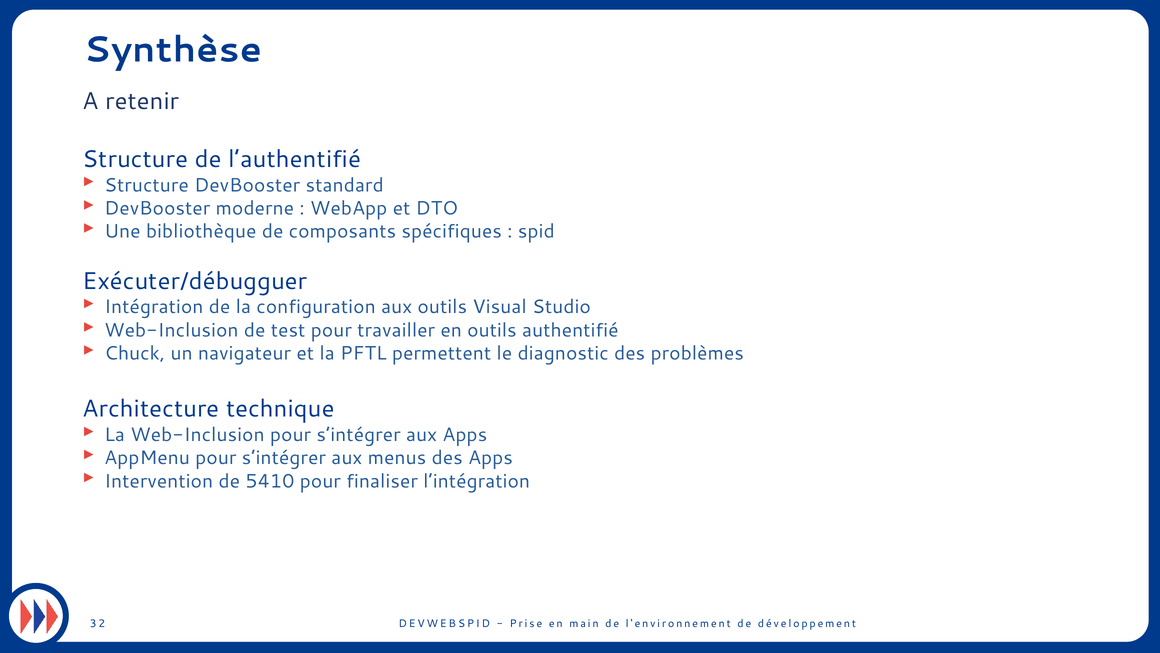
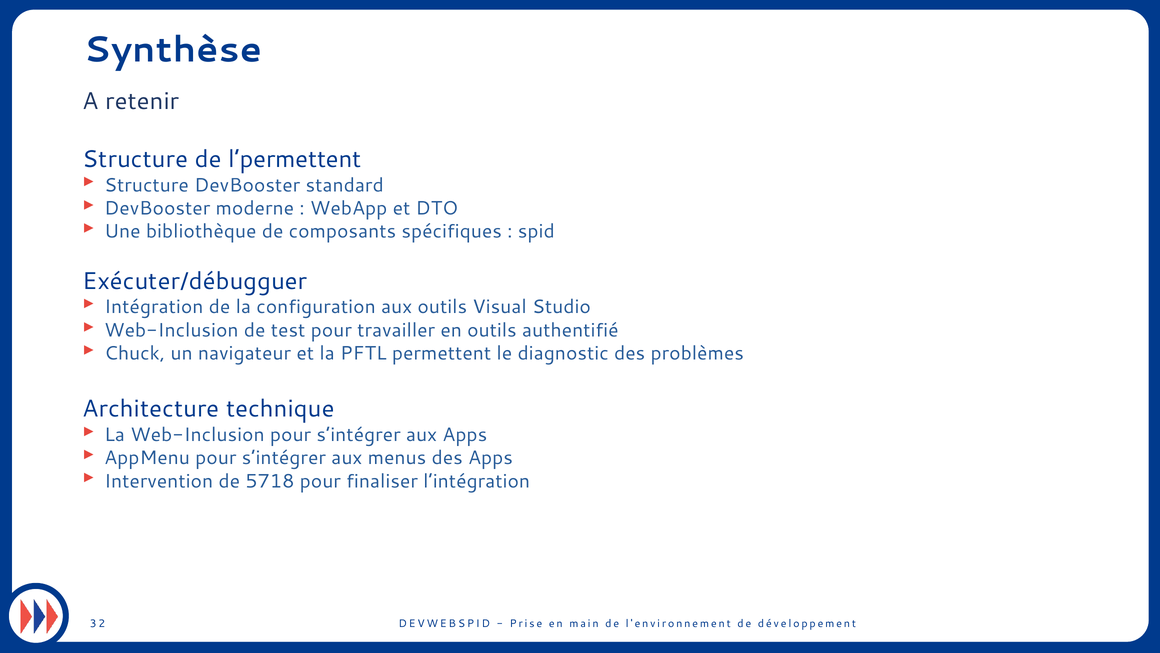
l’authentifié: l’authentifié -> l’permettent
5410: 5410 -> 5718
